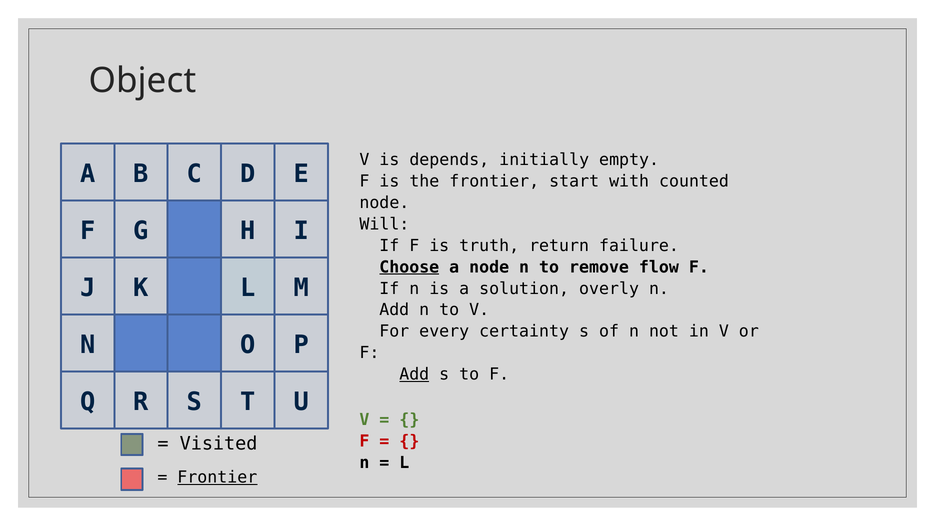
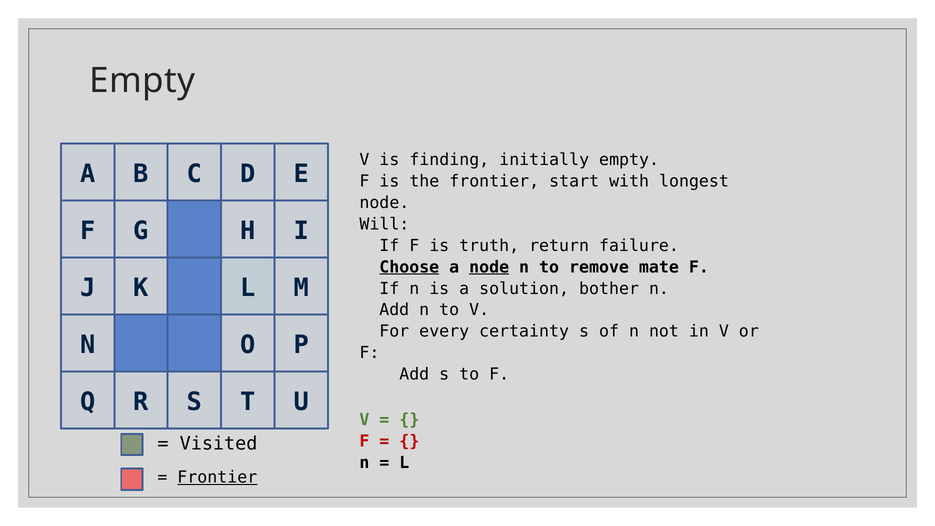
Object at (143, 81): Object -> Empty
depends: depends -> finding
counted: counted -> longest
node at (489, 267) underline: none -> present
flow: flow -> mate
overly: overly -> bother
Add at (414, 374) underline: present -> none
